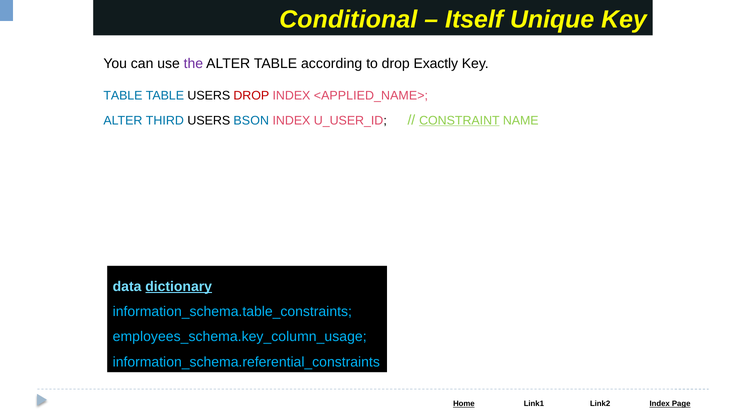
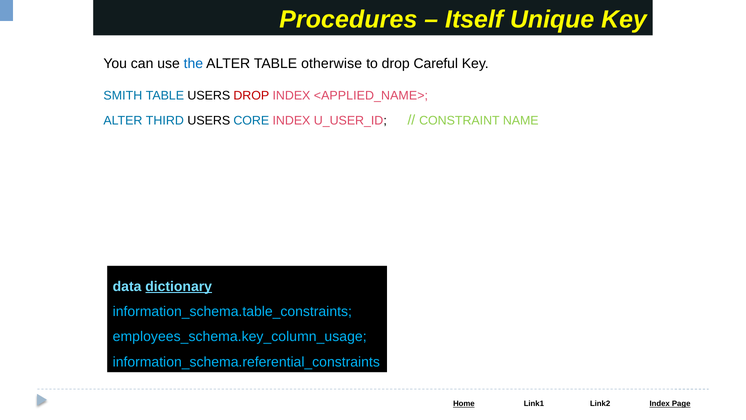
Conditional: Conditional -> Procedures
the colour: purple -> blue
according: according -> otherwise
Exactly: Exactly -> Careful
TABLE at (123, 96): TABLE -> SMITH
BSON: BSON -> CORE
CONSTRAINT underline: present -> none
